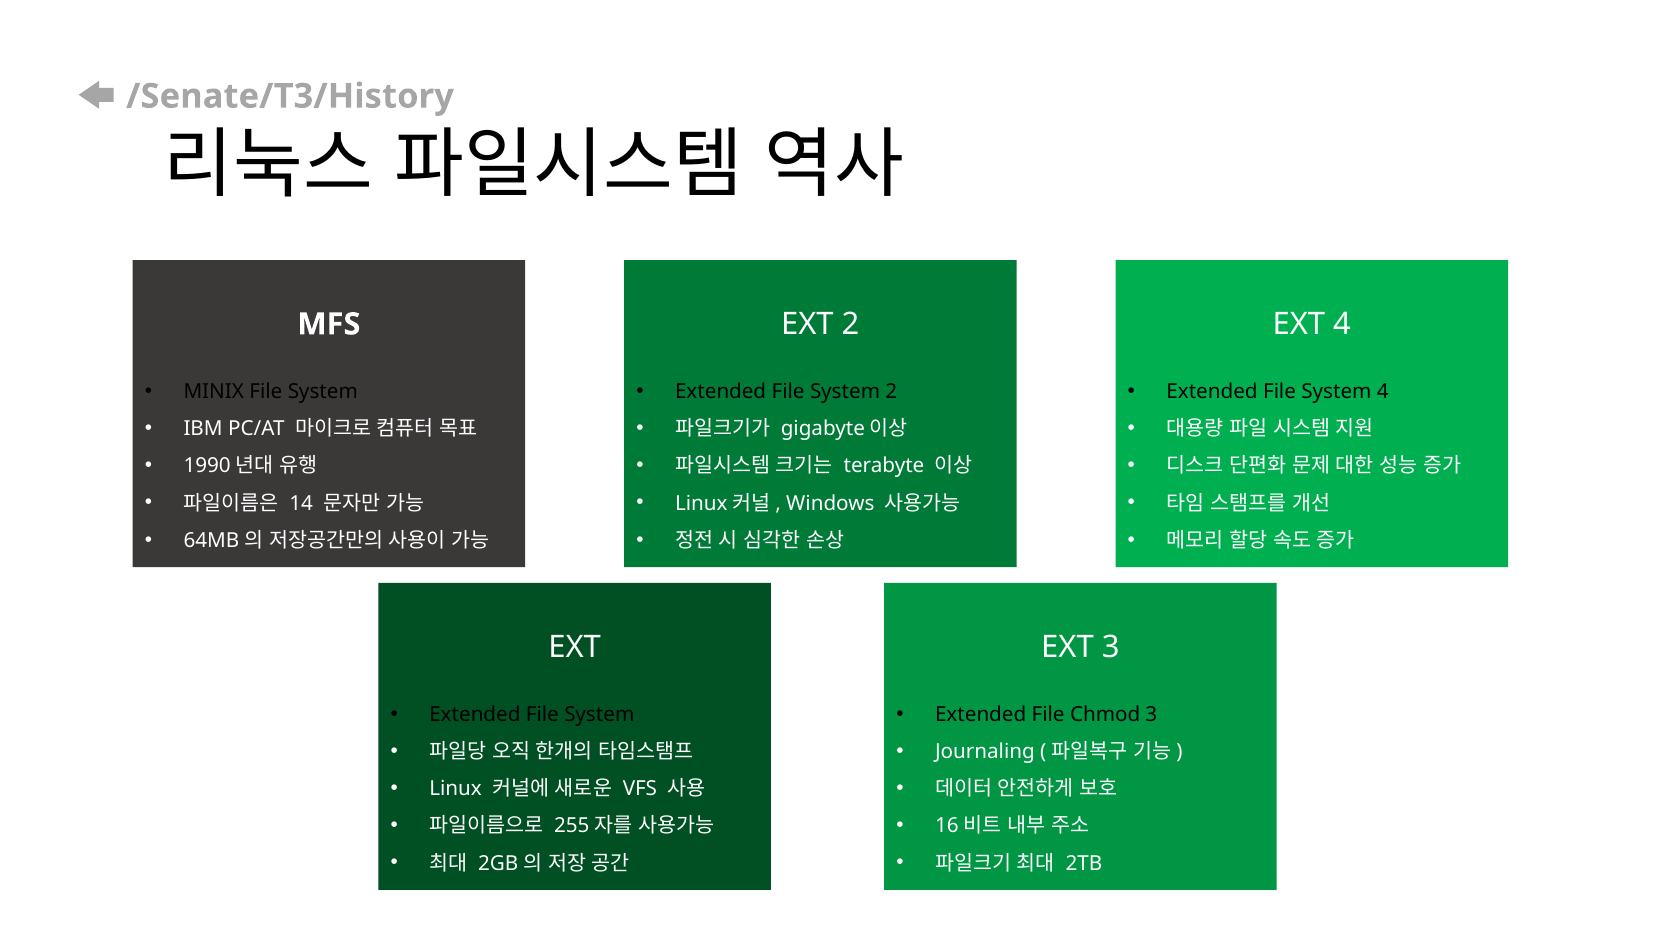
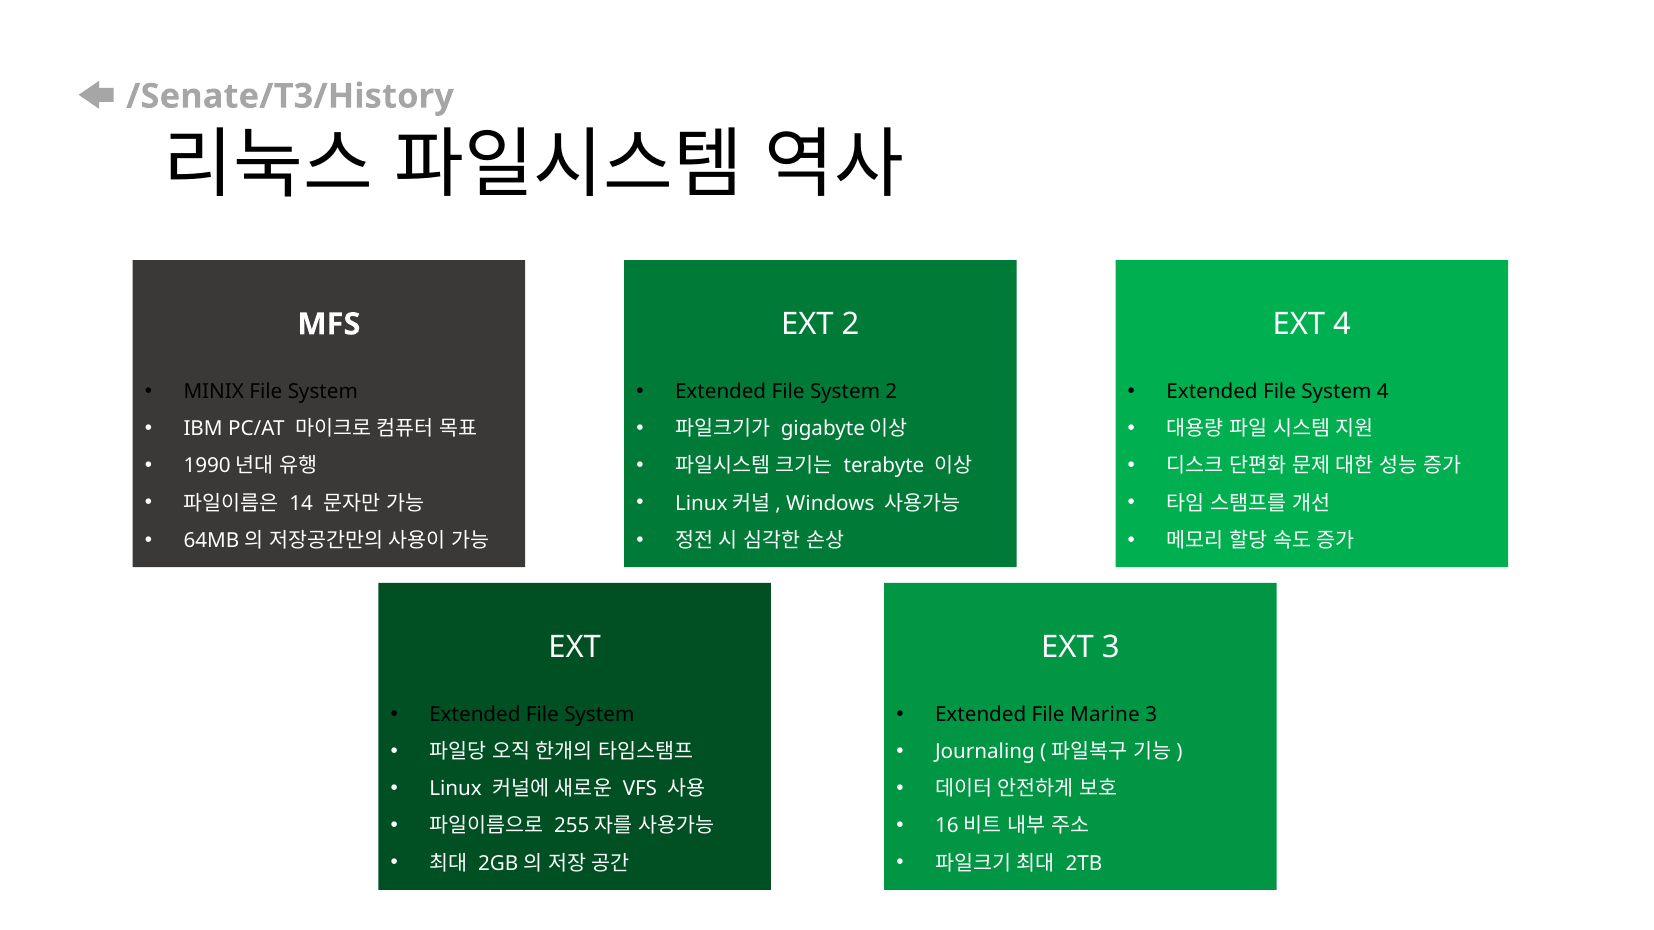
Chmod: Chmod -> Marine
